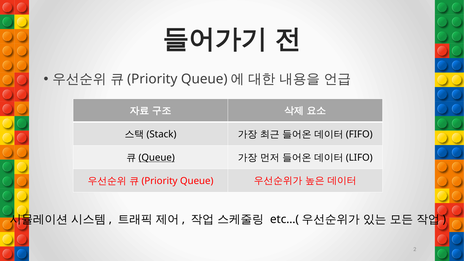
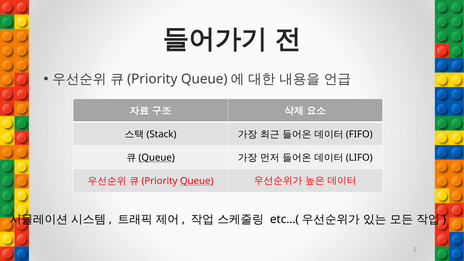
Queue at (197, 181) underline: none -> present
